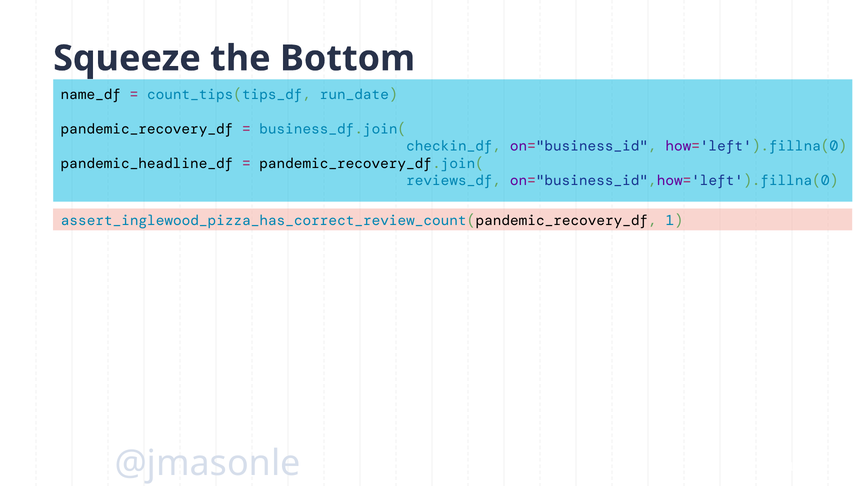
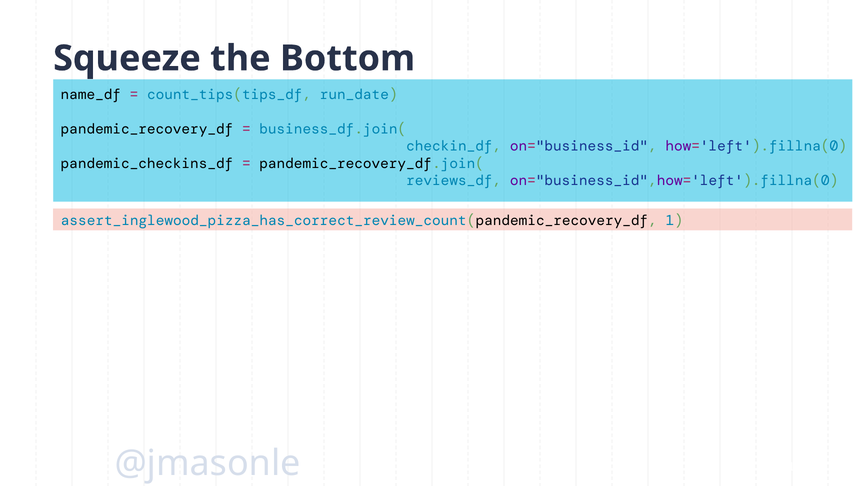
pandemic_headline_df: pandemic_headline_df -> pandemic_checkins_df
